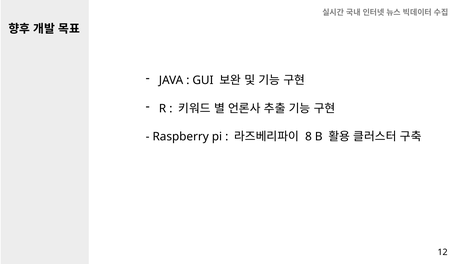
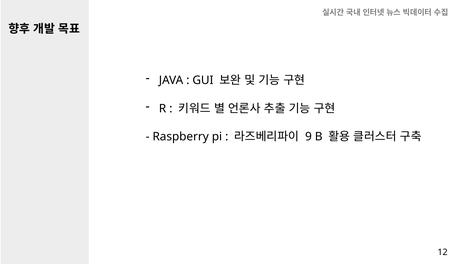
8: 8 -> 9
